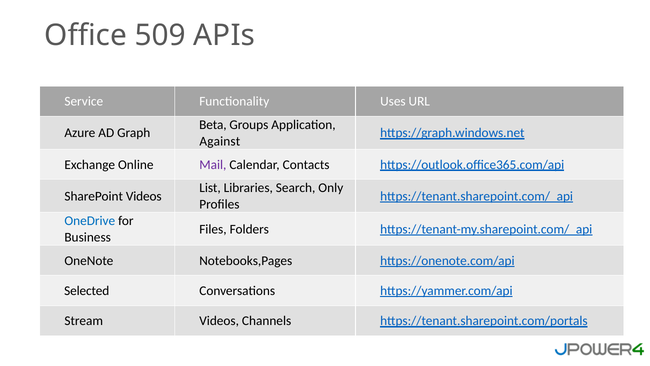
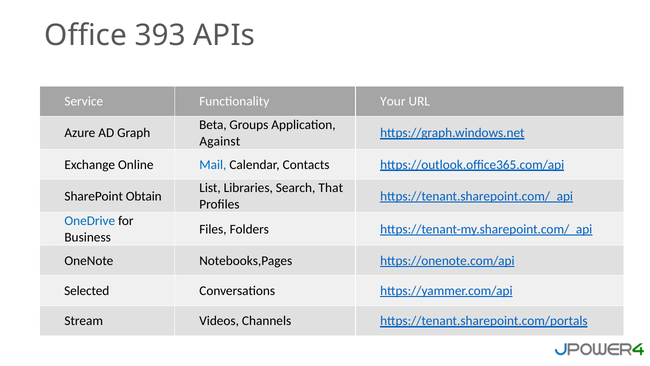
509: 509 -> 393
Uses: Uses -> Your
Mail colour: purple -> blue
Only: Only -> That
SharePoint Videos: Videos -> Obtain
